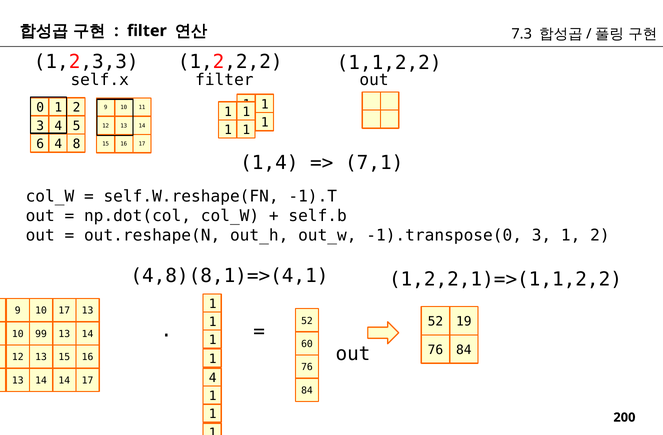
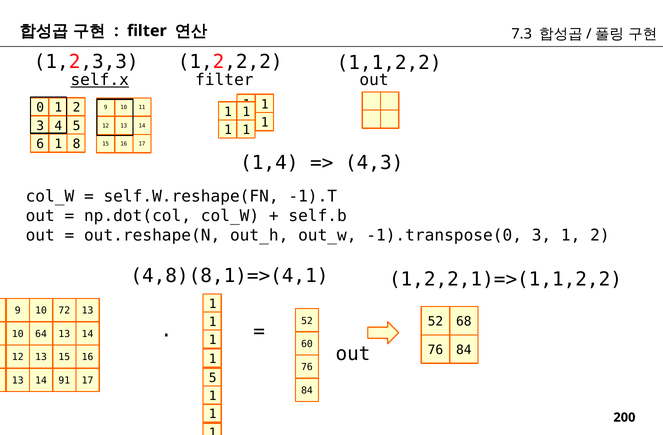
self.x underline: none -> present
6 4: 4 -> 1
7,1: 7,1 -> 4,3
10 17: 17 -> 72
19: 19 -> 68
99: 99 -> 64
14 14: 14 -> 91
17 4: 4 -> 5
